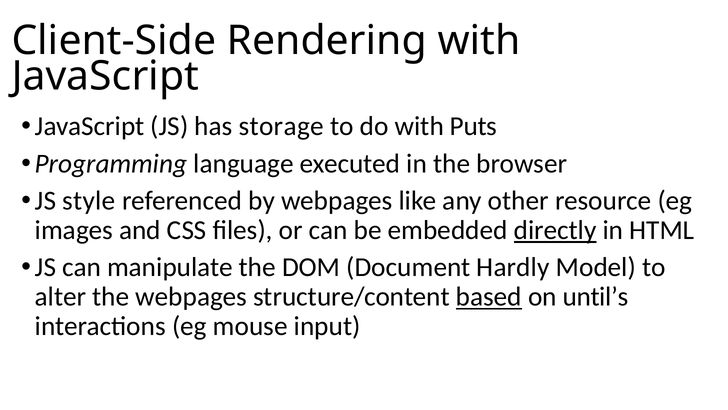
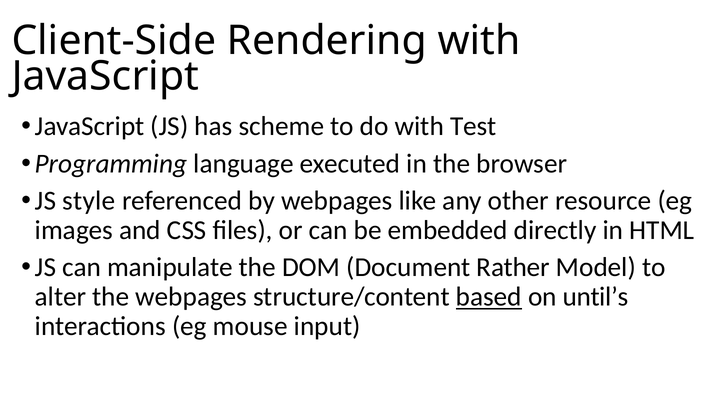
storage: storage -> scheme
Puts: Puts -> Test
directly underline: present -> none
Hardly: Hardly -> Rather
